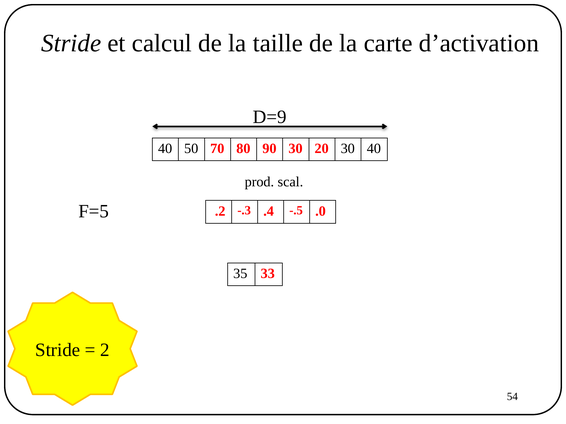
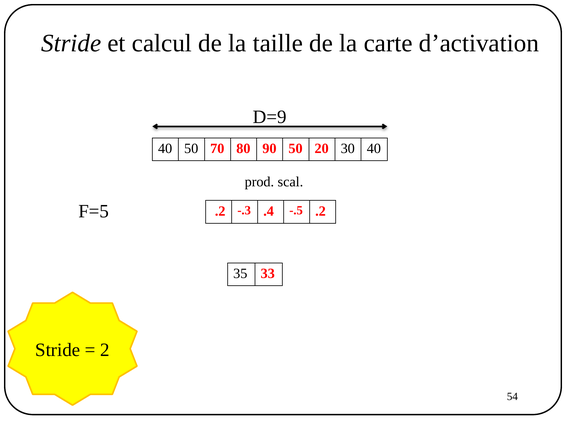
90 30: 30 -> 50
-.5 .0: .0 -> .2
